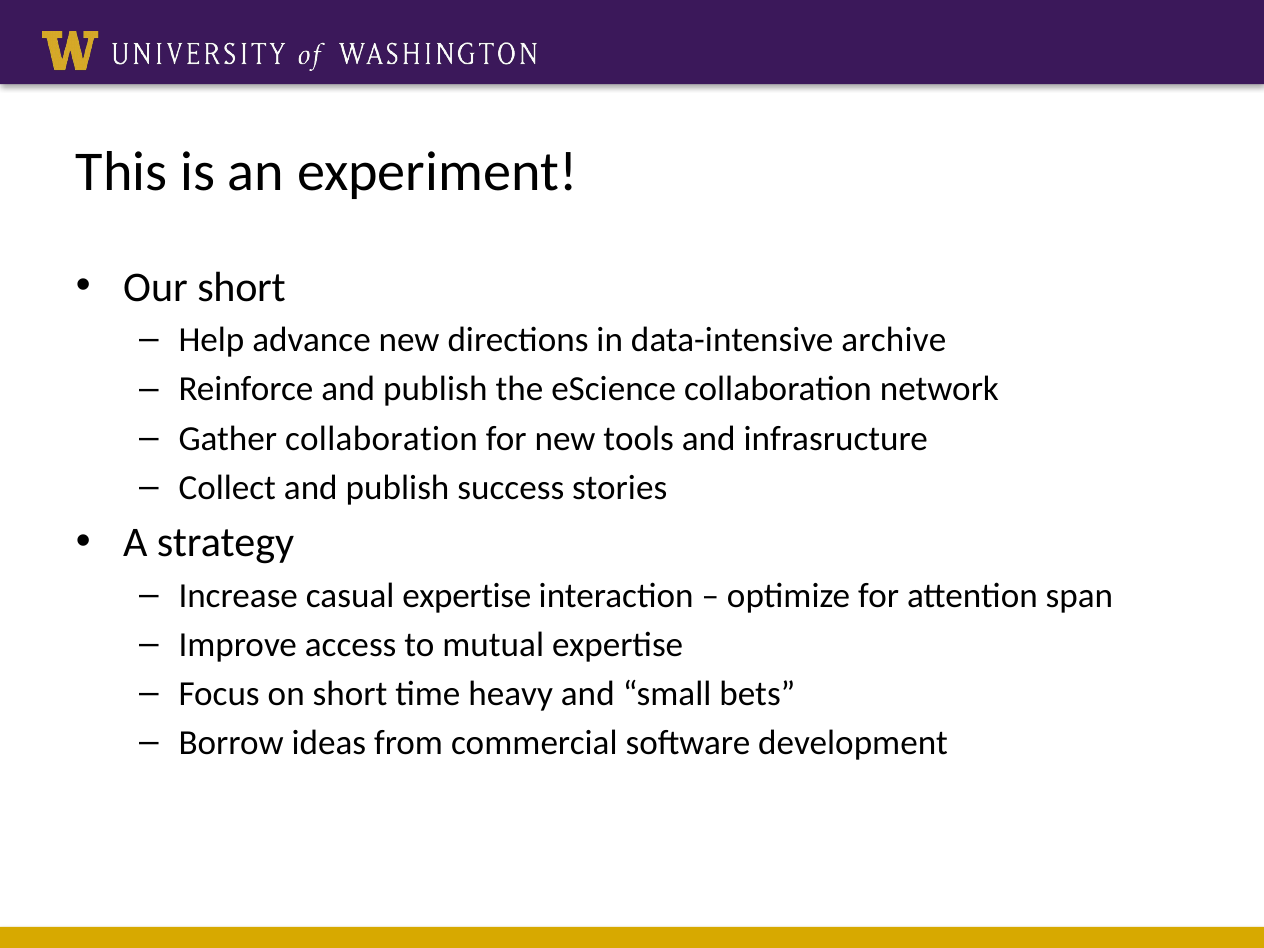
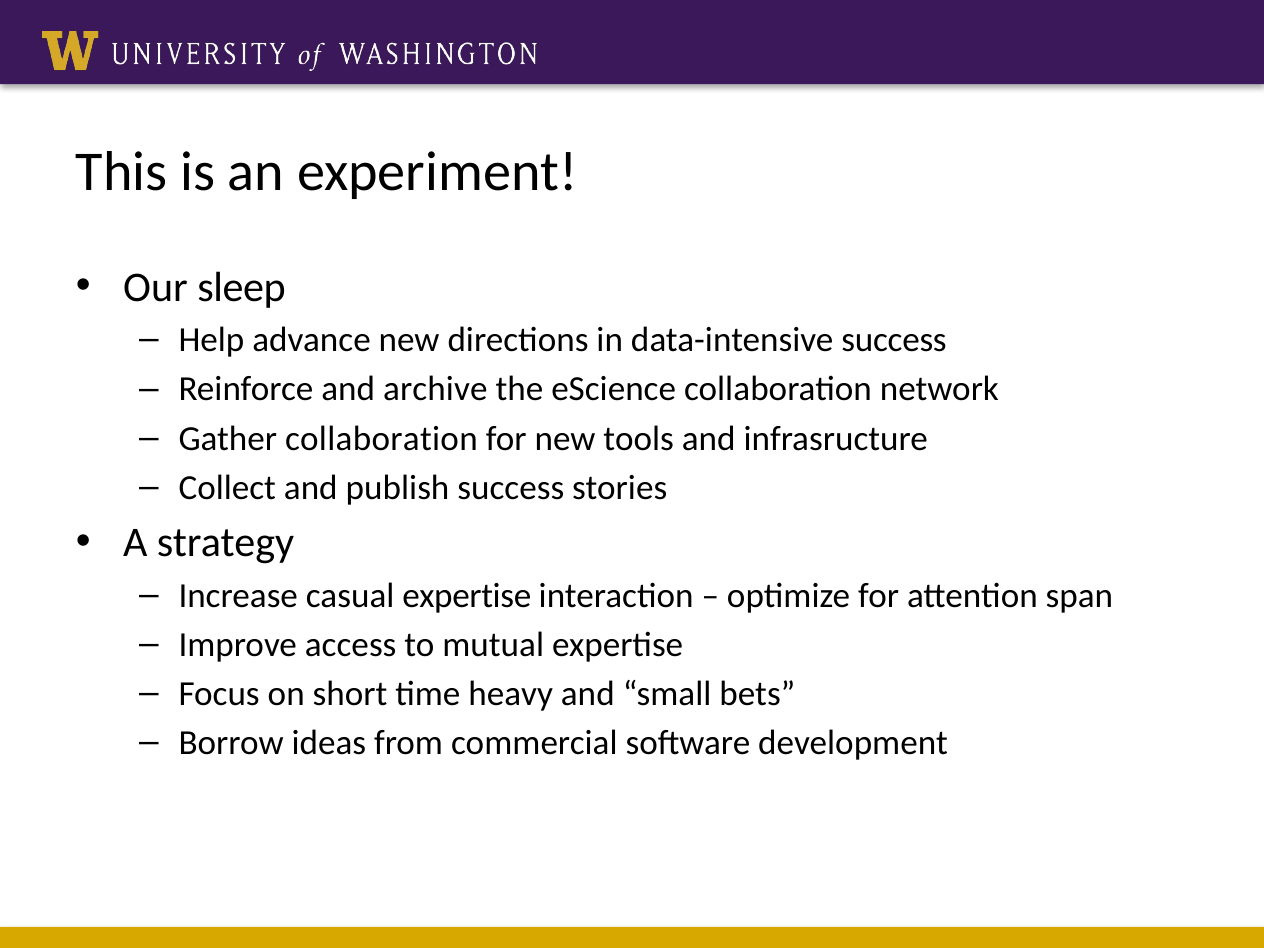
Our short: short -> sleep
data-intensive archive: archive -> success
Reinforce and publish: publish -> archive
